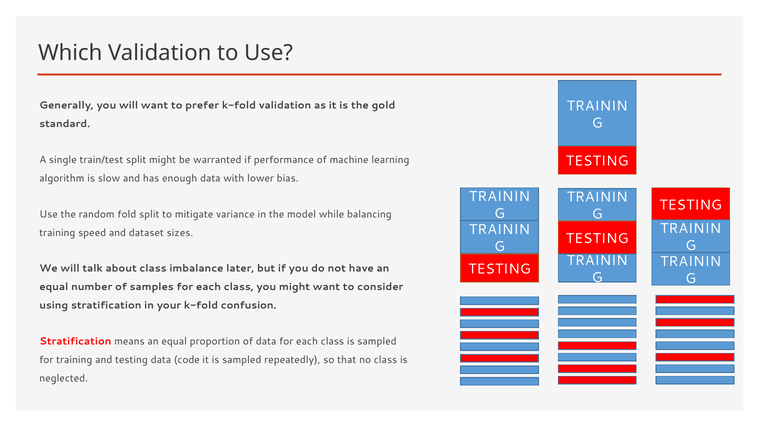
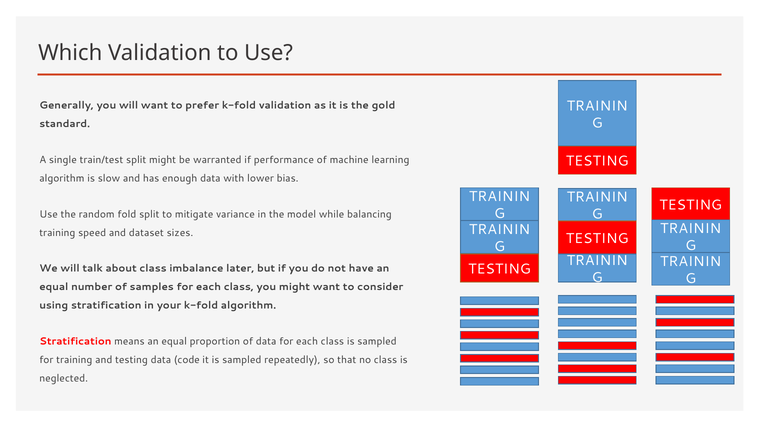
k-fold confusion: confusion -> algorithm
